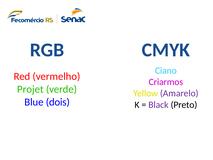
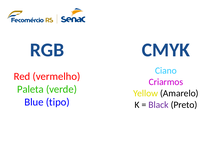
Projet: Projet -> Paleta
Amarelo colour: purple -> black
dois: dois -> tipo
